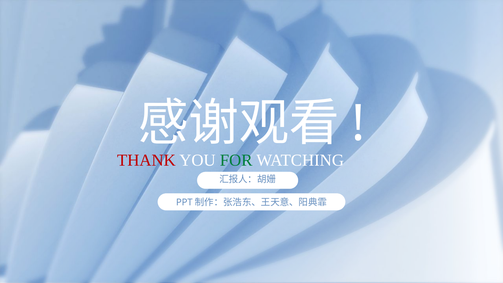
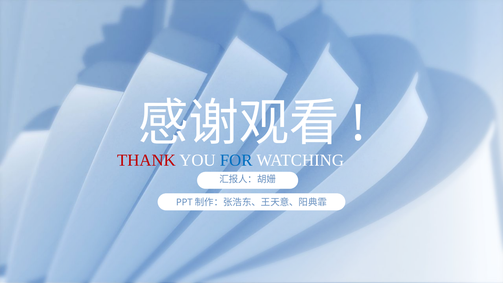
FOR colour: green -> blue
